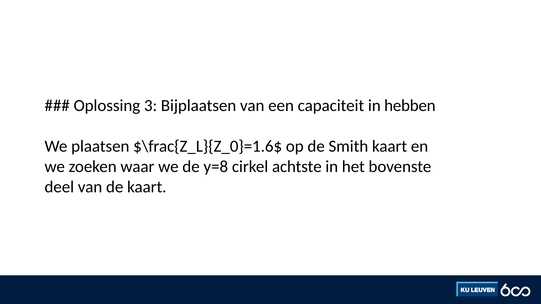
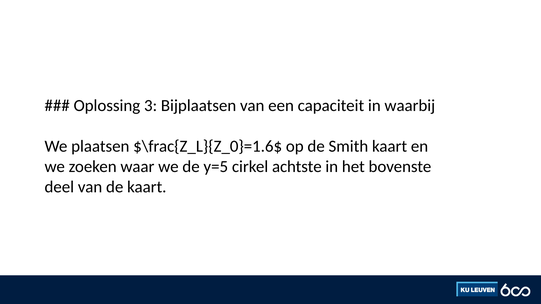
hebben: hebben -> waarbij
y=8: y=8 -> y=5
